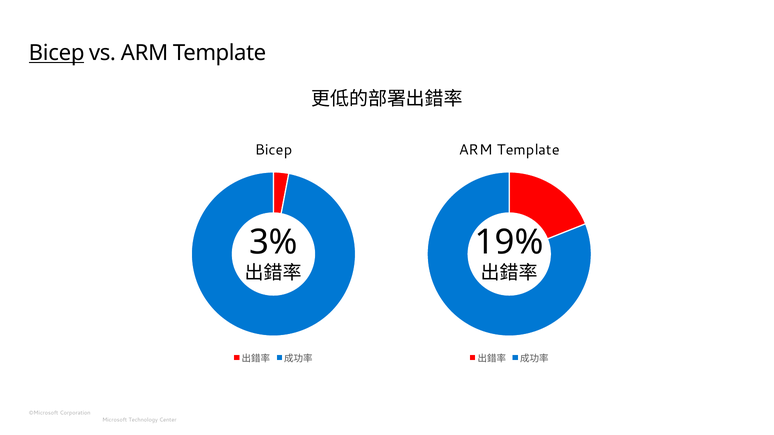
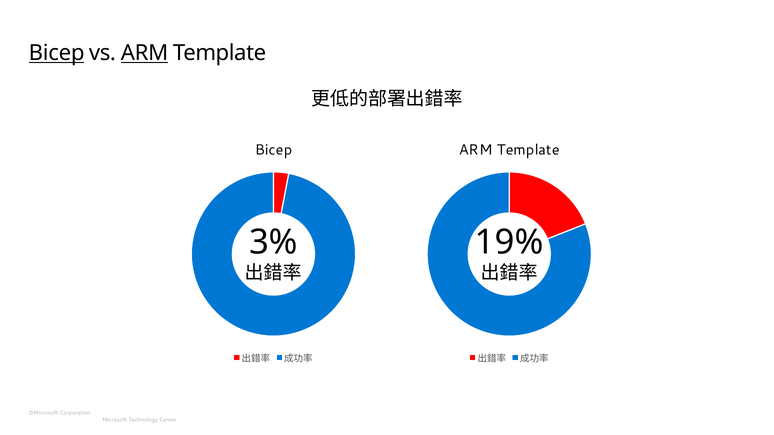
ARM at (145, 53) underline: none -> present
